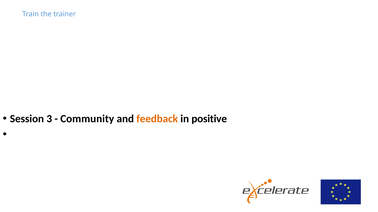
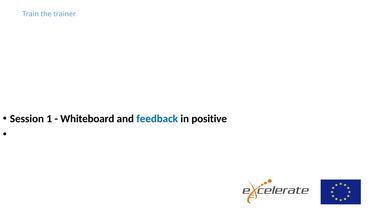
3: 3 -> 1
Community: Community -> Whiteboard
feedback colour: orange -> blue
